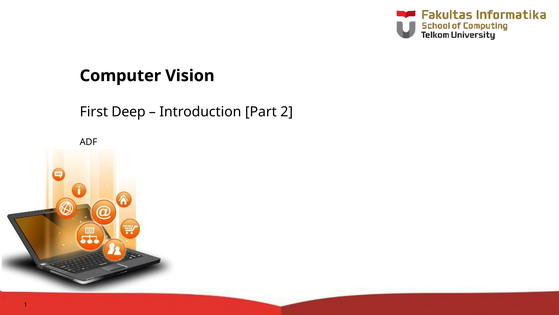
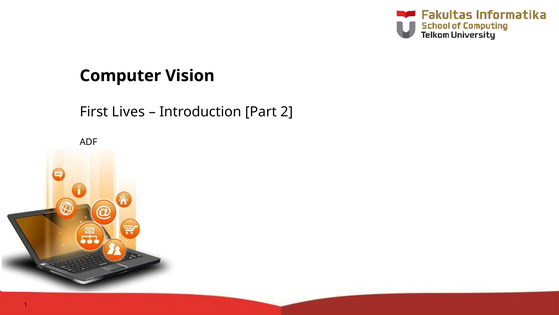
Deep: Deep -> Lives
